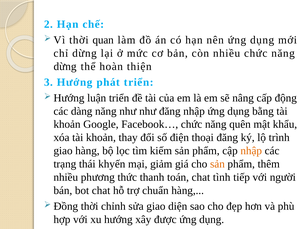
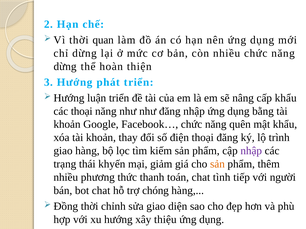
cấp động: động -> khẩu
các dàng: dàng -> thoại
nhập at (251, 151) colour: orange -> purple
chuẩn: chuẩn -> chóng
được: được -> thiệu
